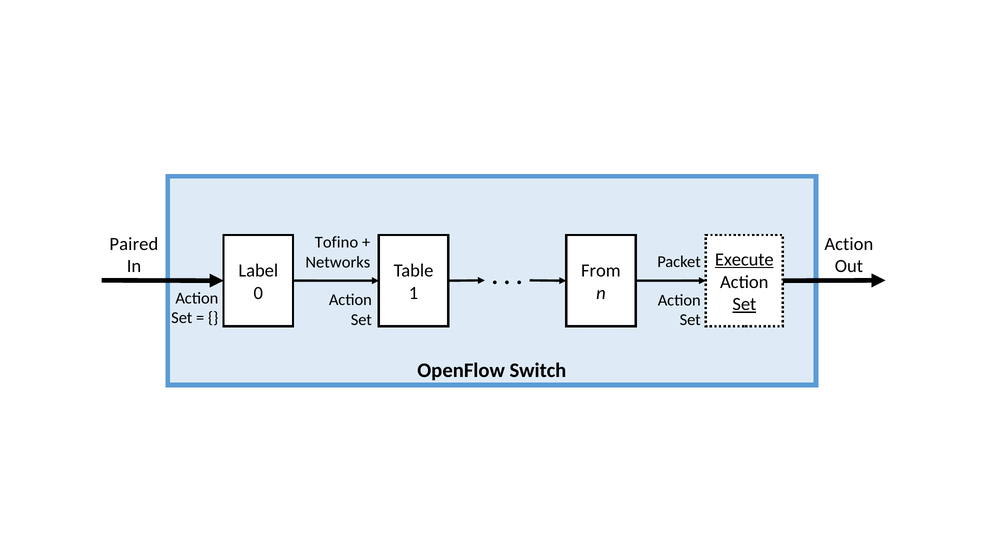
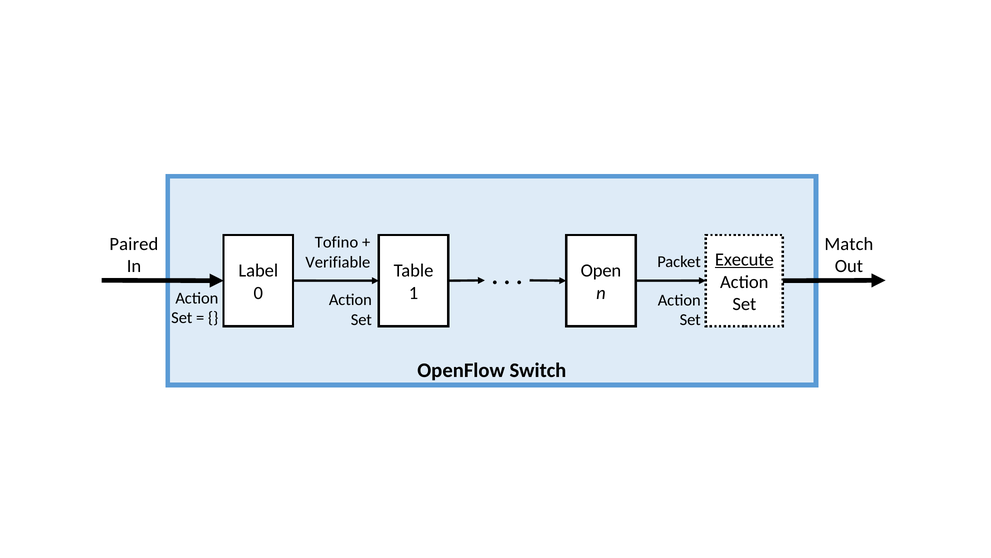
Action at (849, 244): Action -> Match
Networks: Networks -> Verifiable
From: From -> Open
Set at (744, 304) underline: present -> none
